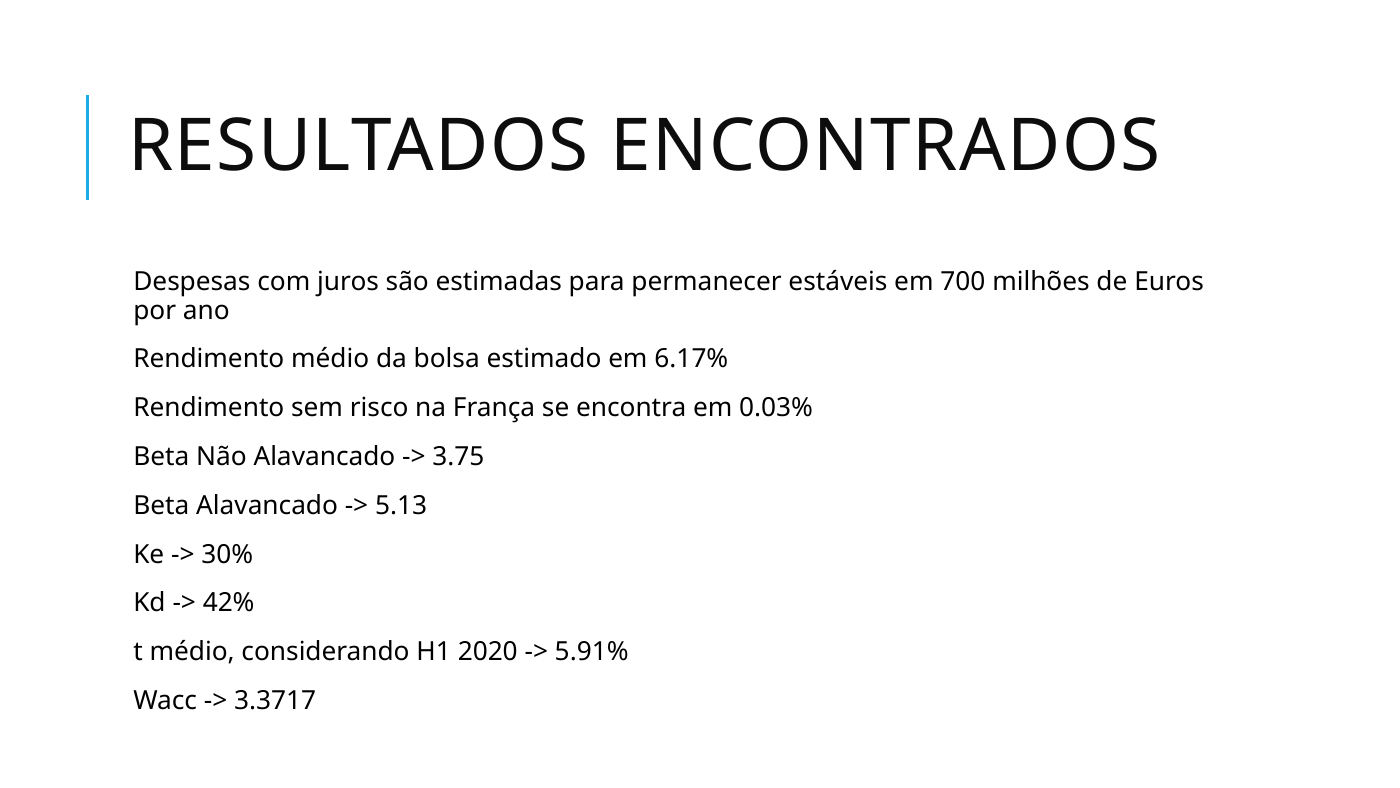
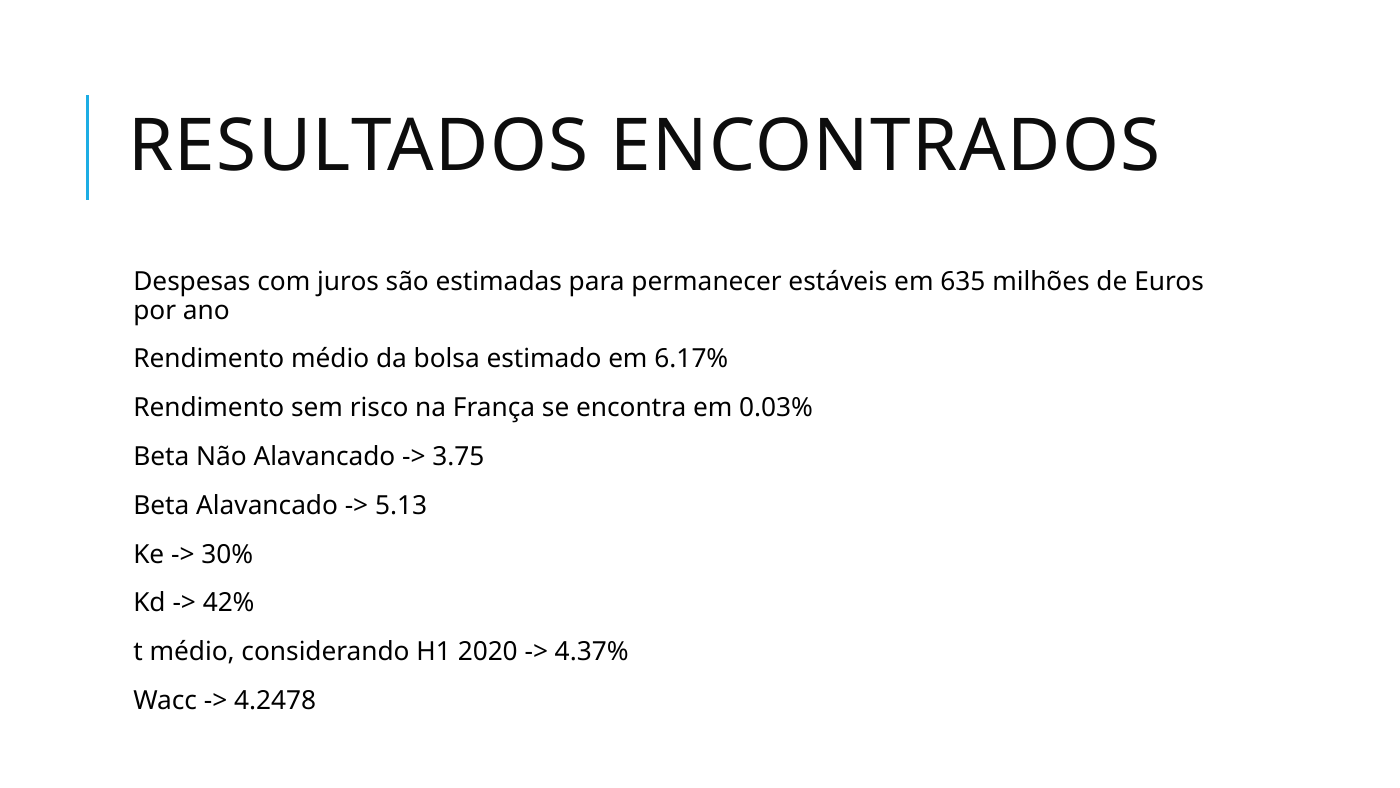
700: 700 -> 635
5.91%: 5.91% -> 4.37%
3.3717: 3.3717 -> 4.2478
